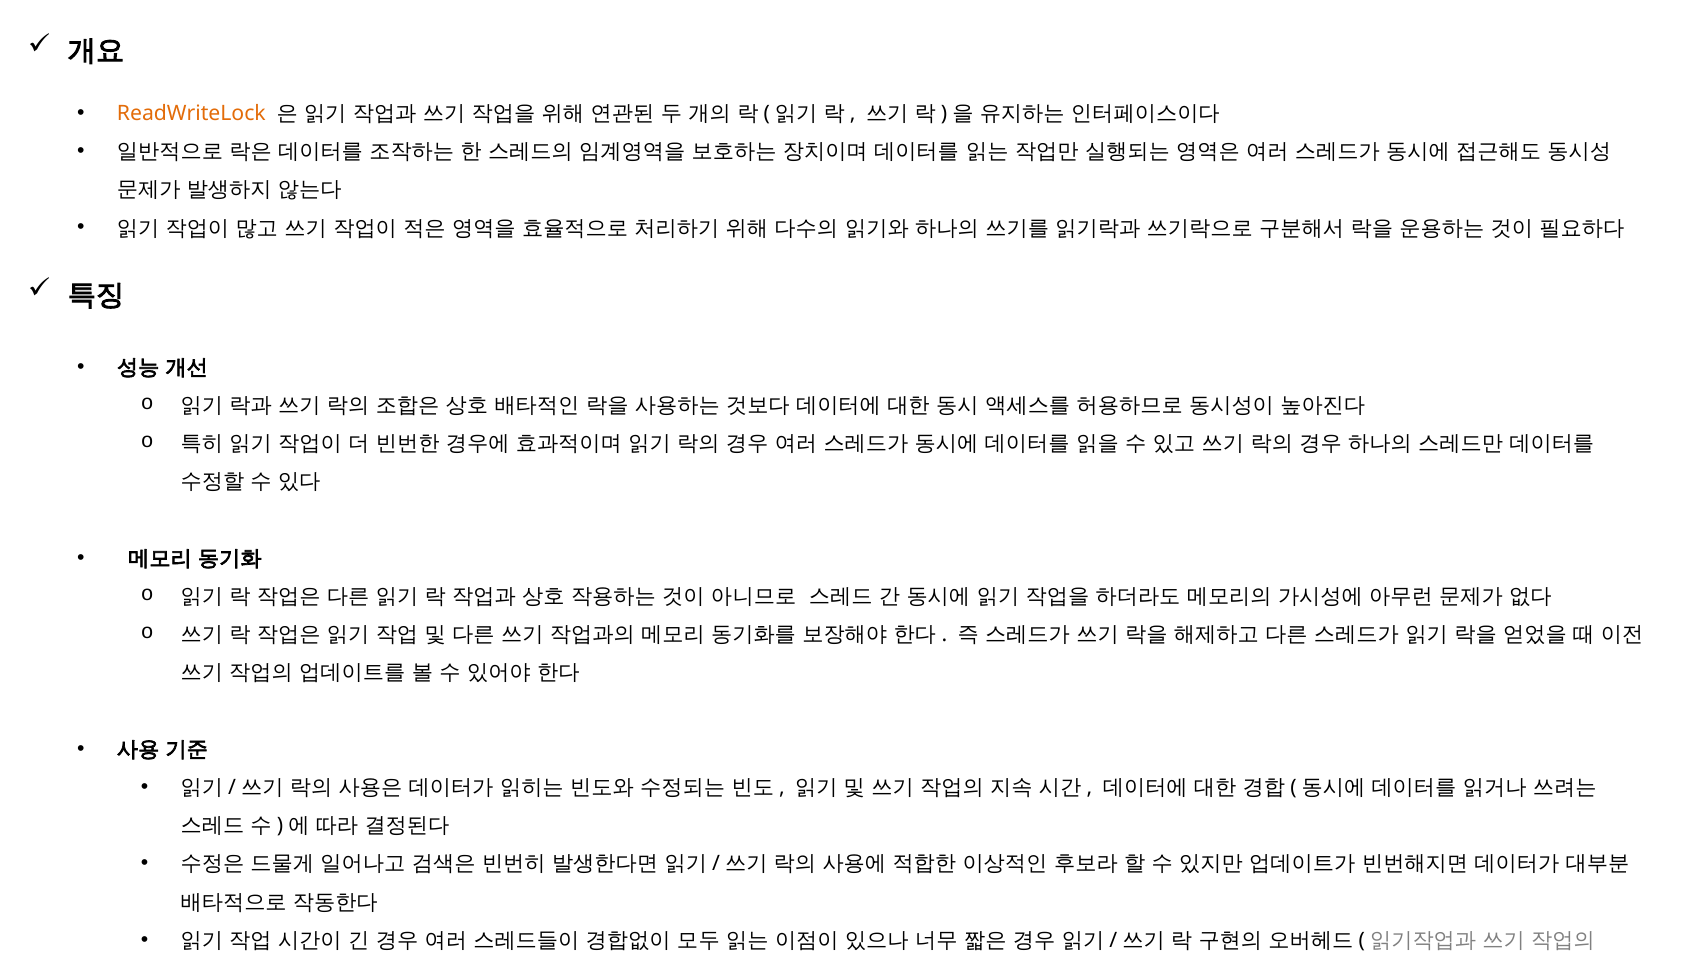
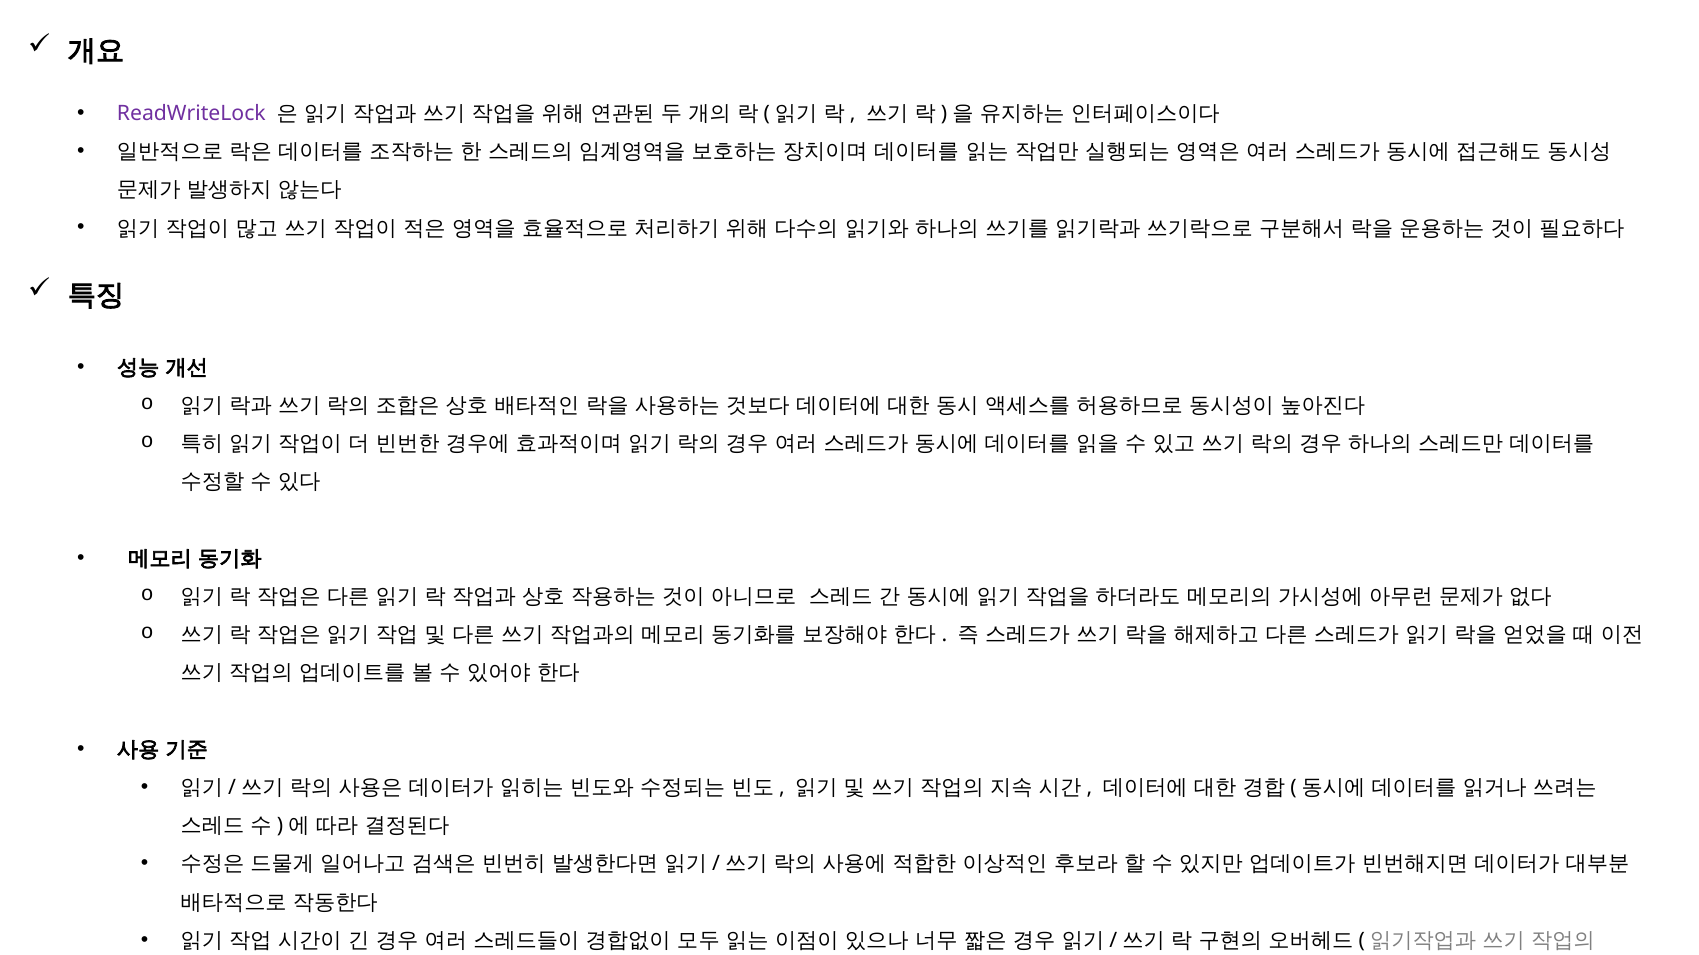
ReadWriteLock colour: orange -> purple
